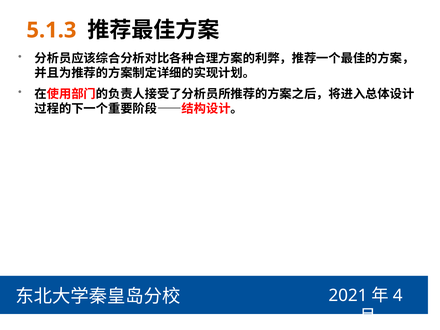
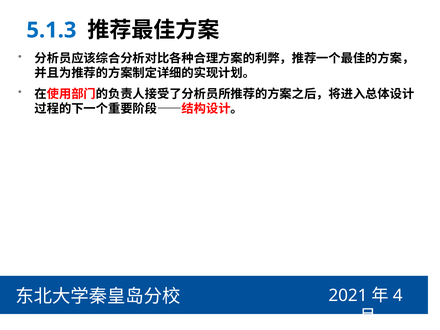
5.1.3 colour: orange -> blue
